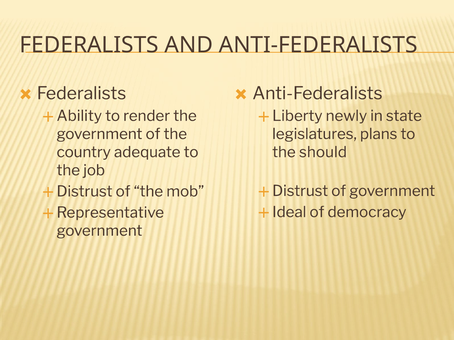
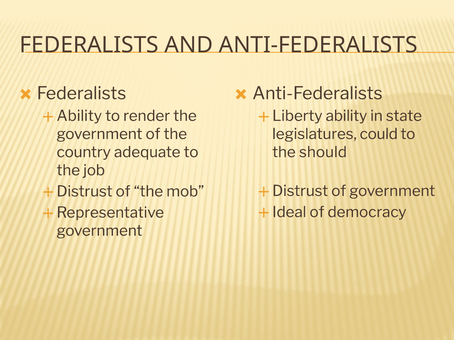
Liberty newly: newly -> ability
plans: plans -> could
